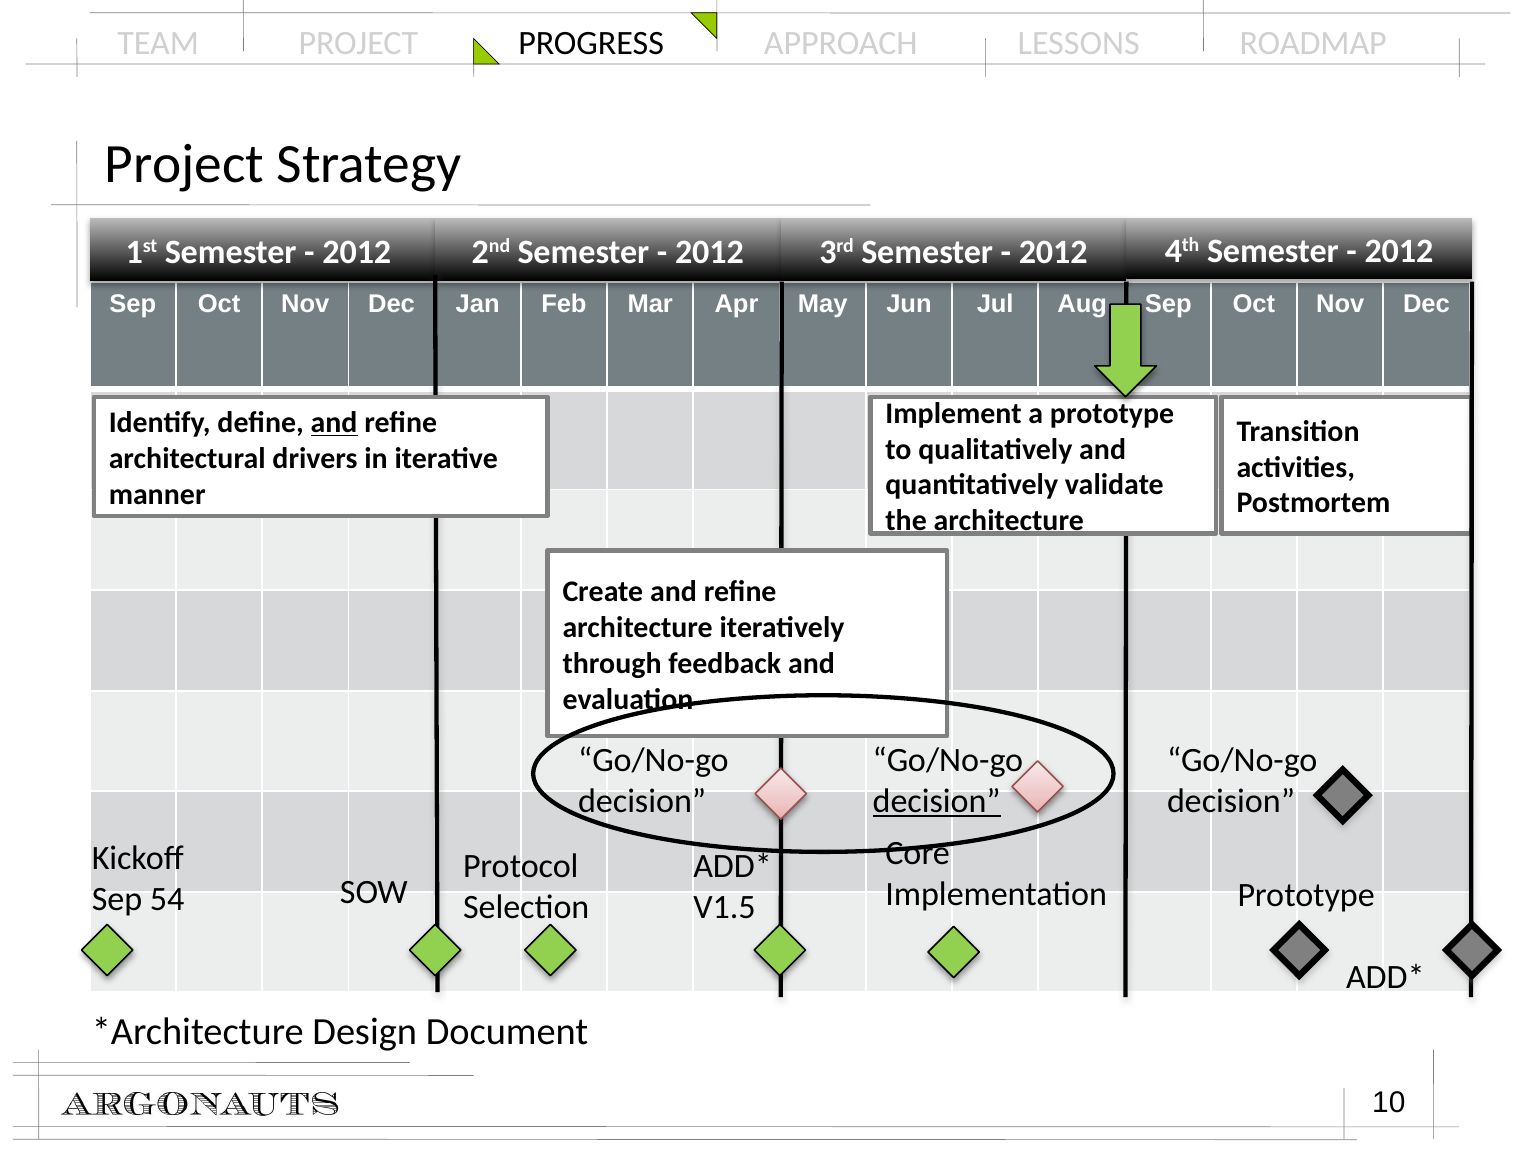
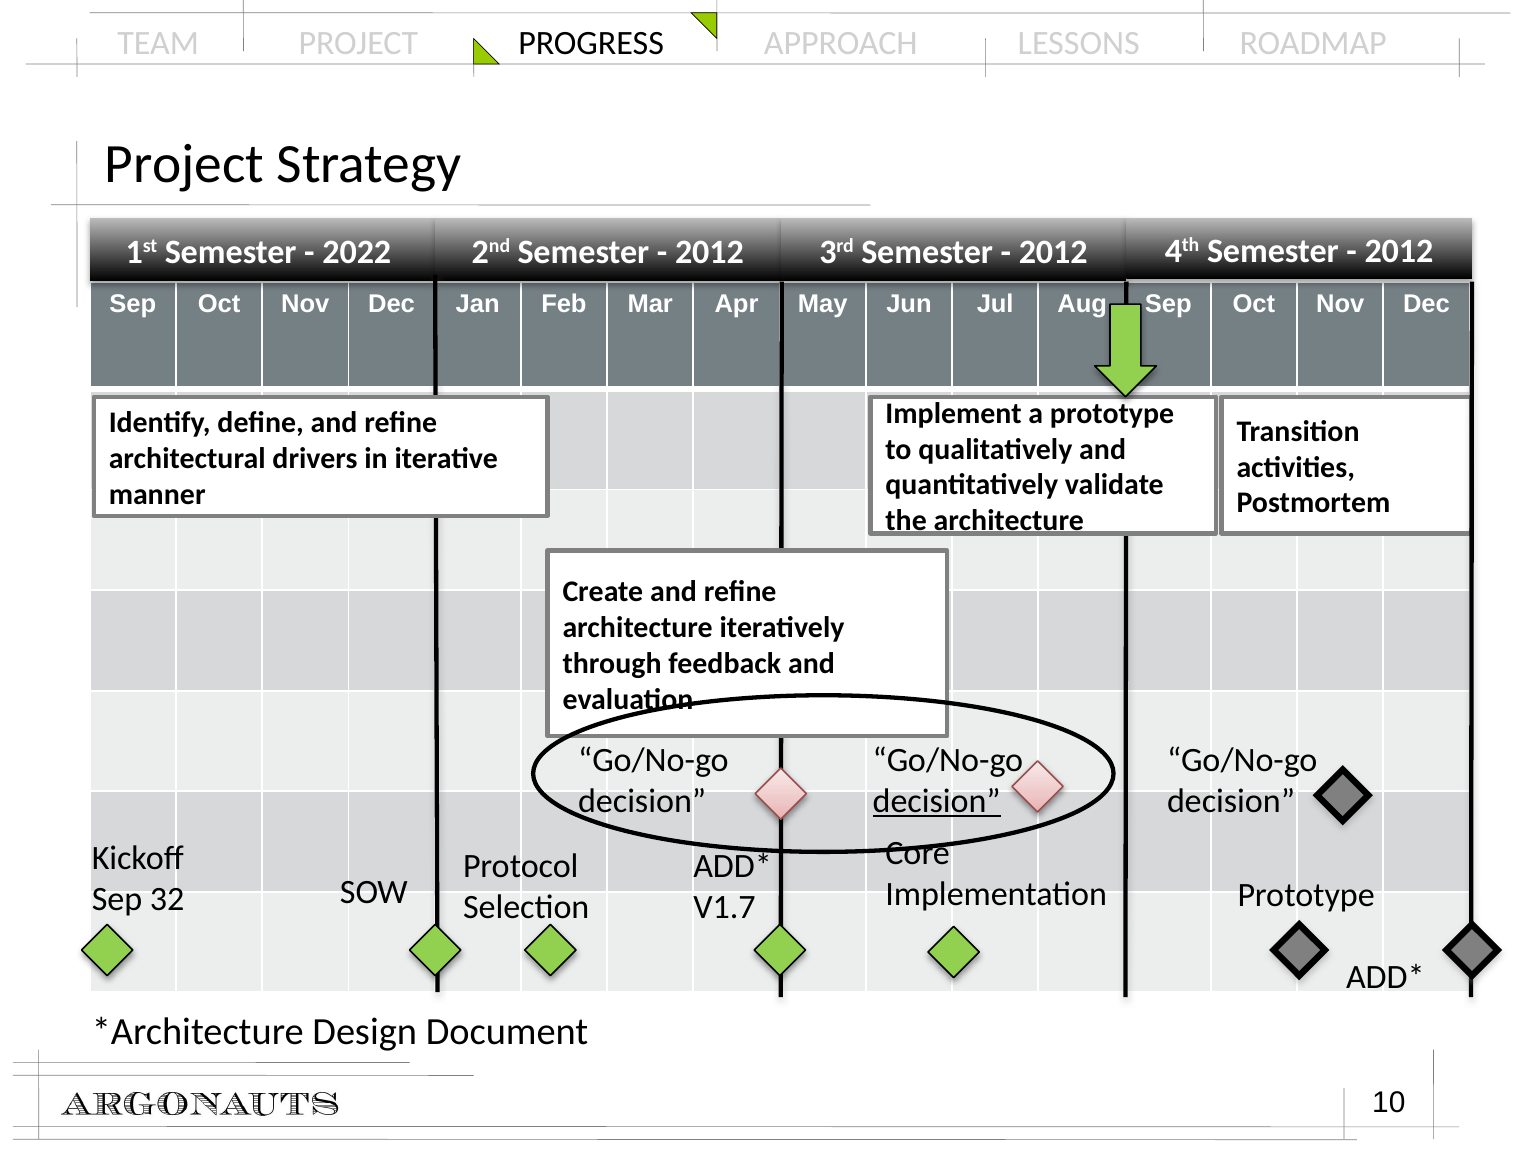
2012 at (357, 252): 2012 -> 2022
and at (334, 423) underline: present -> none
54: 54 -> 32
V1.5: V1.5 -> V1.7
